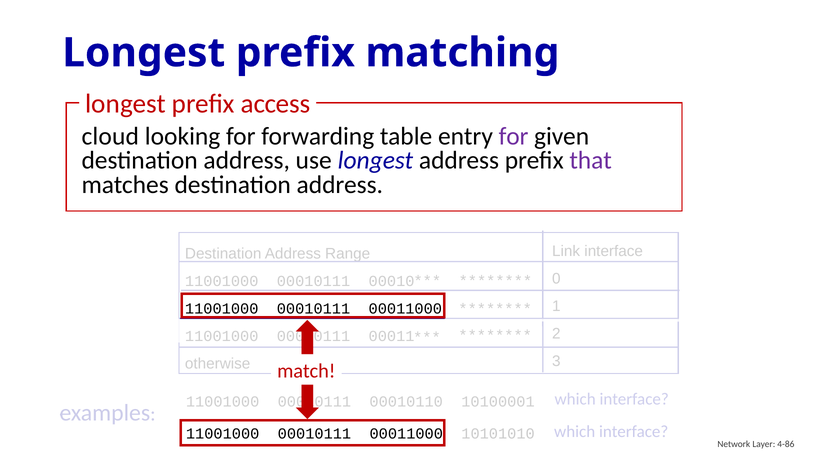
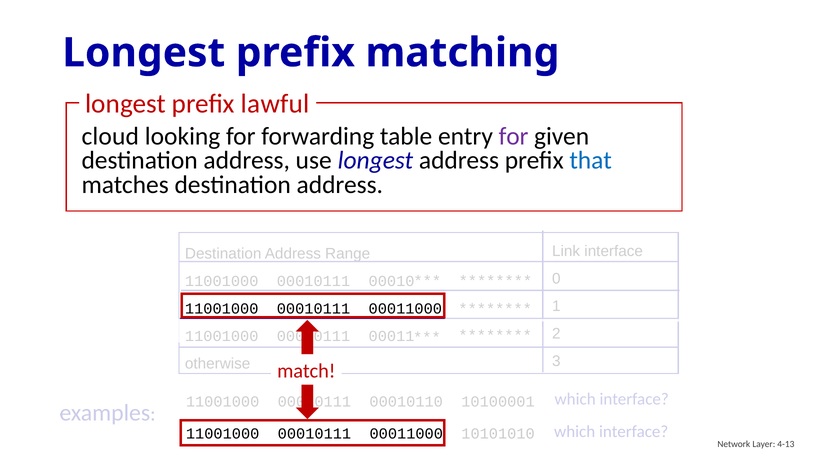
access: access -> lawful
that colour: purple -> blue
4-86: 4-86 -> 4-13
